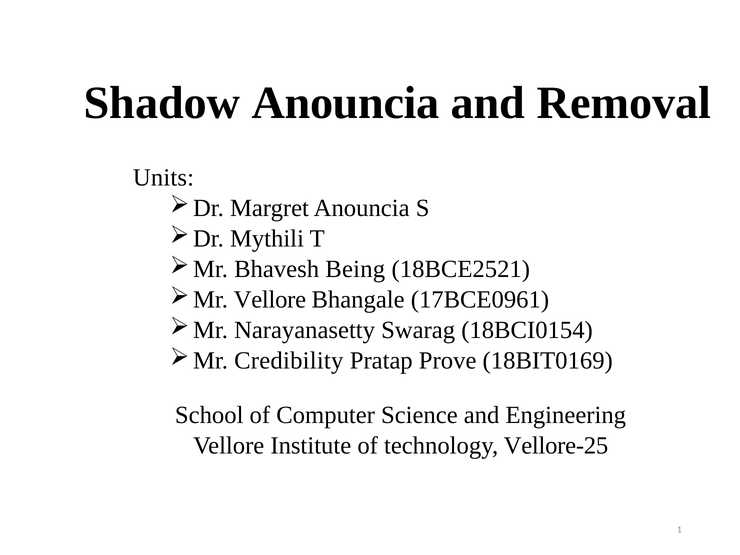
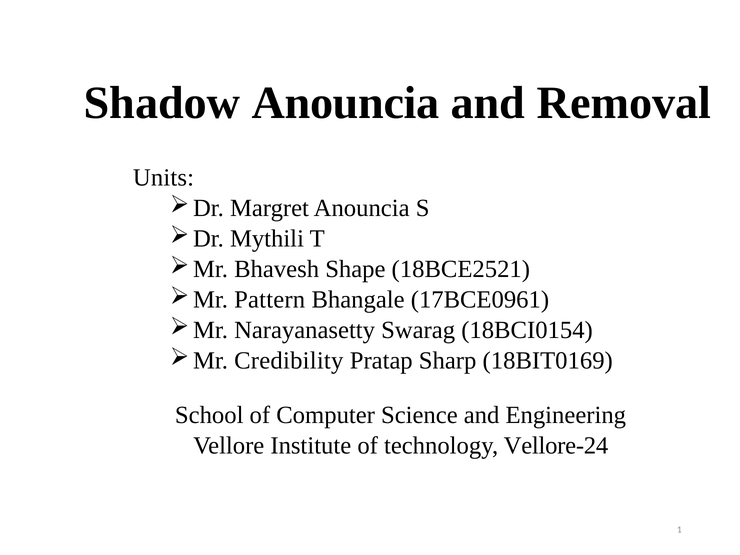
Being: Being -> Shape
Vellore at (270, 300): Vellore -> Pattern
Prove: Prove -> Sharp
Vellore-25: Vellore-25 -> Vellore-24
